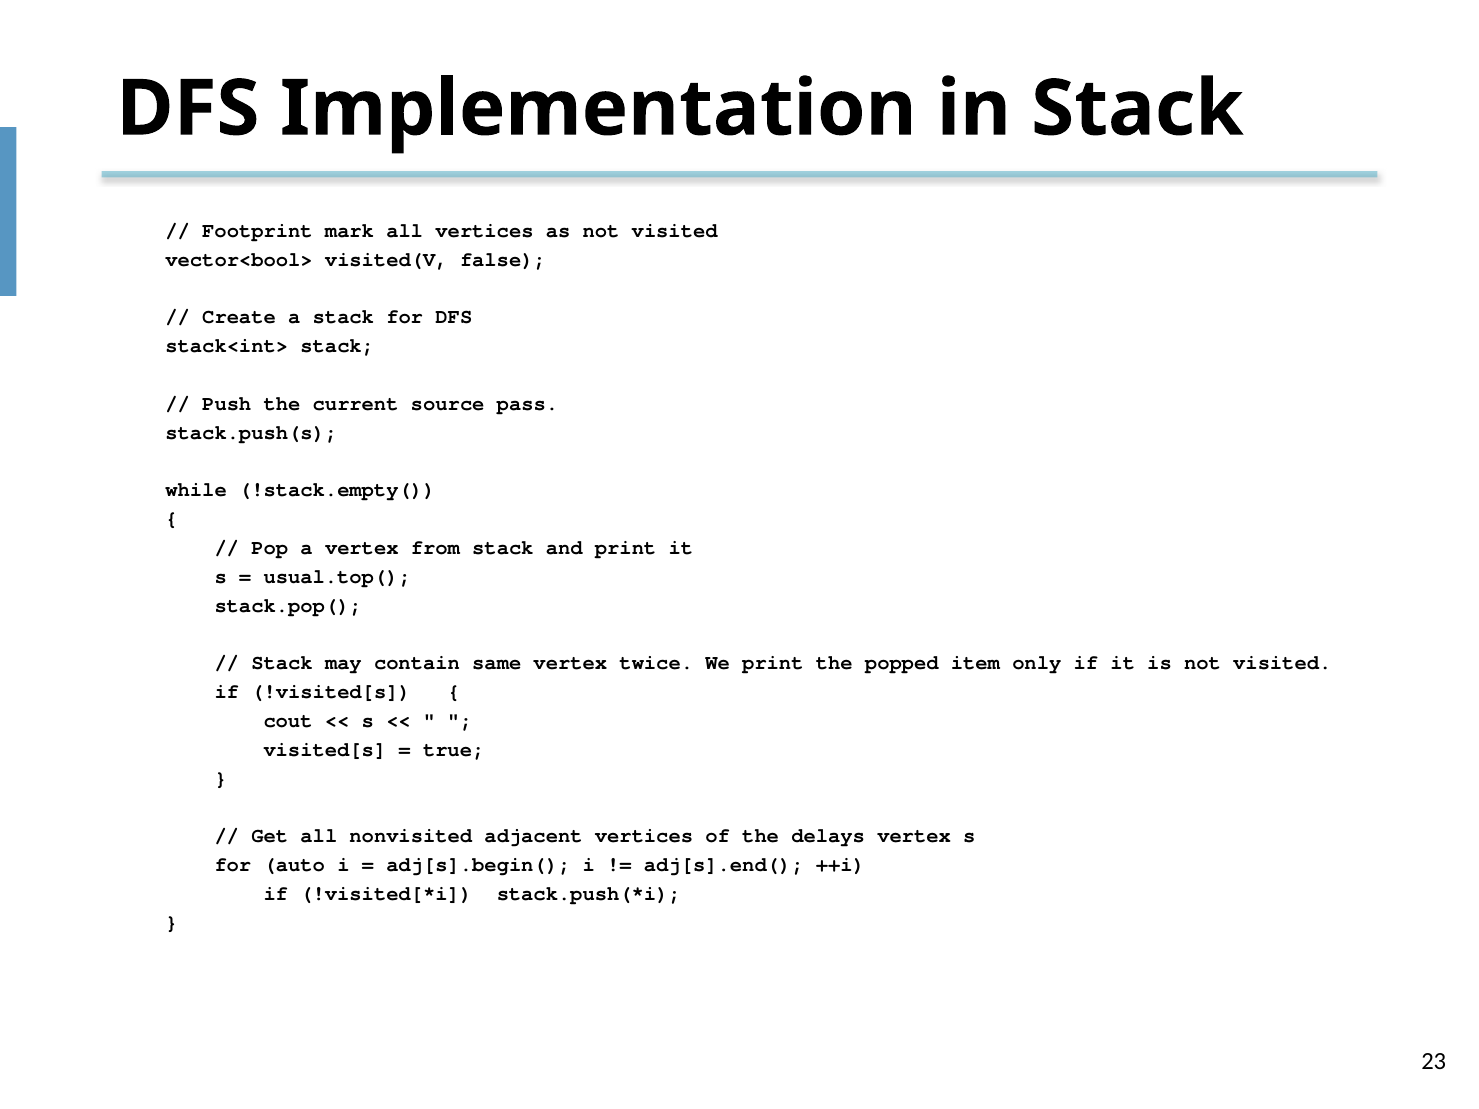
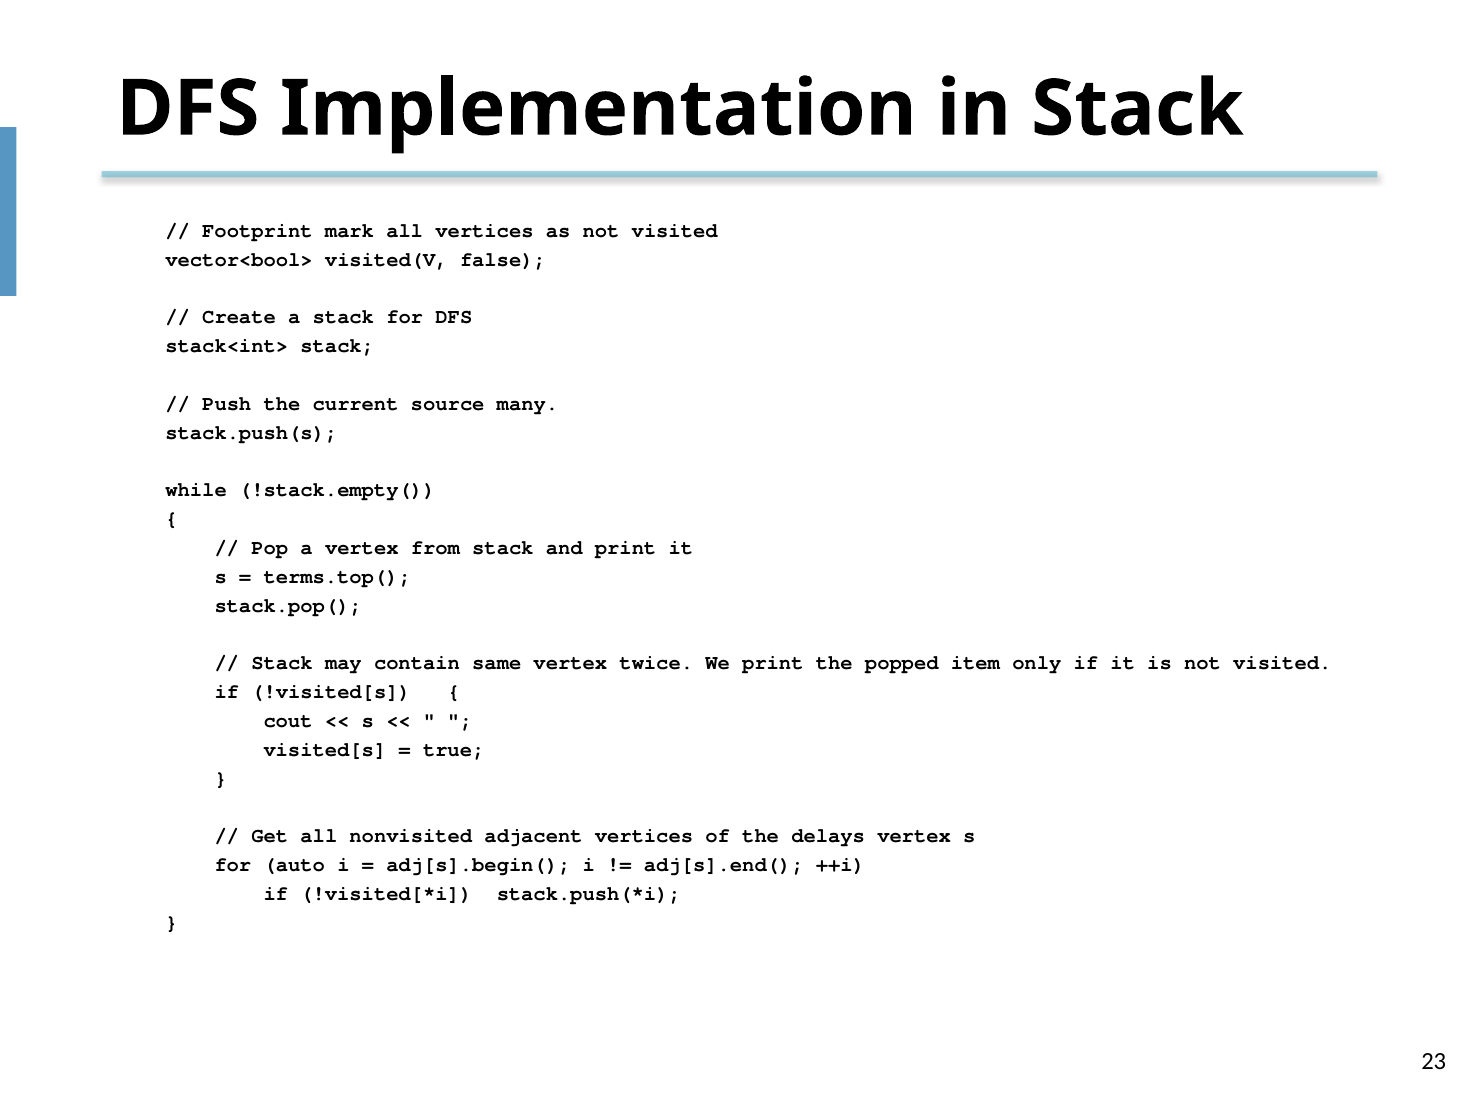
pass: pass -> many
usual.top(: usual.top( -> terms.top(
